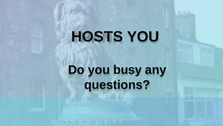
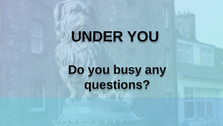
HOSTS: HOSTS -> UNDER
